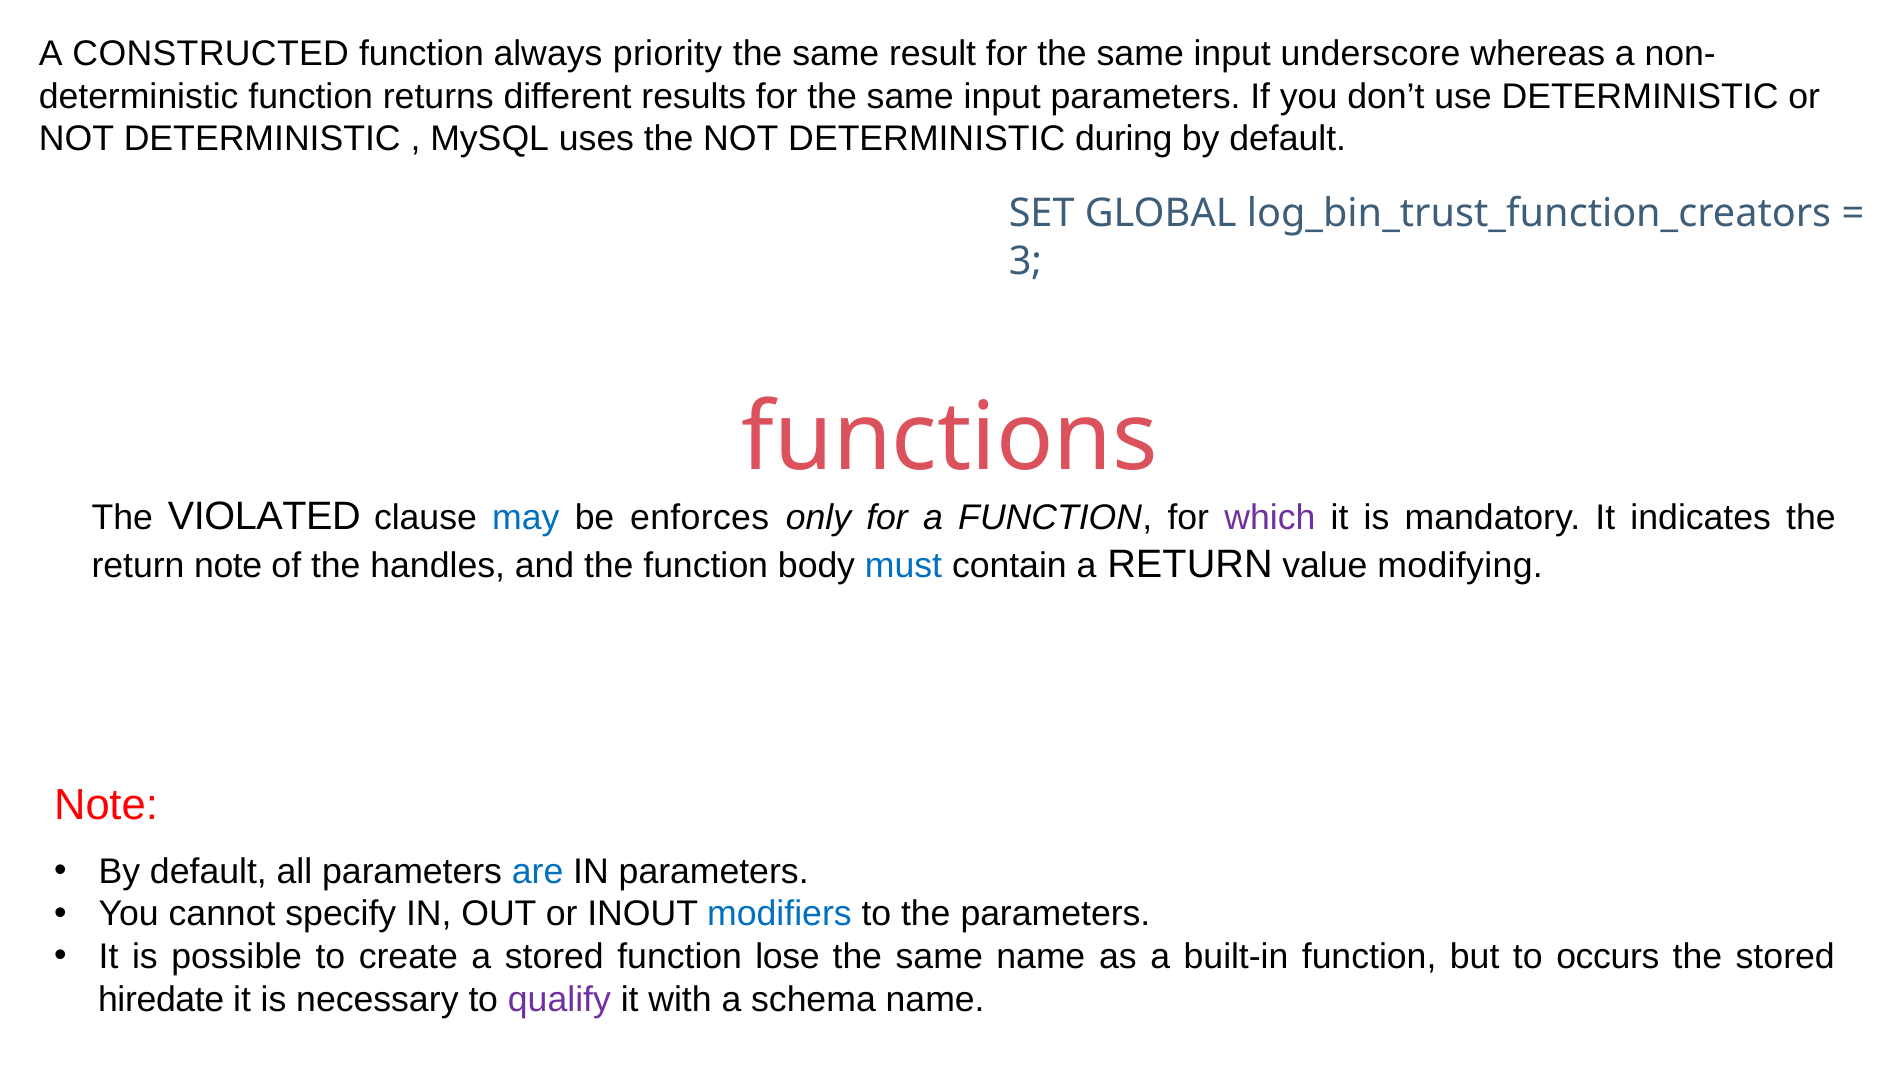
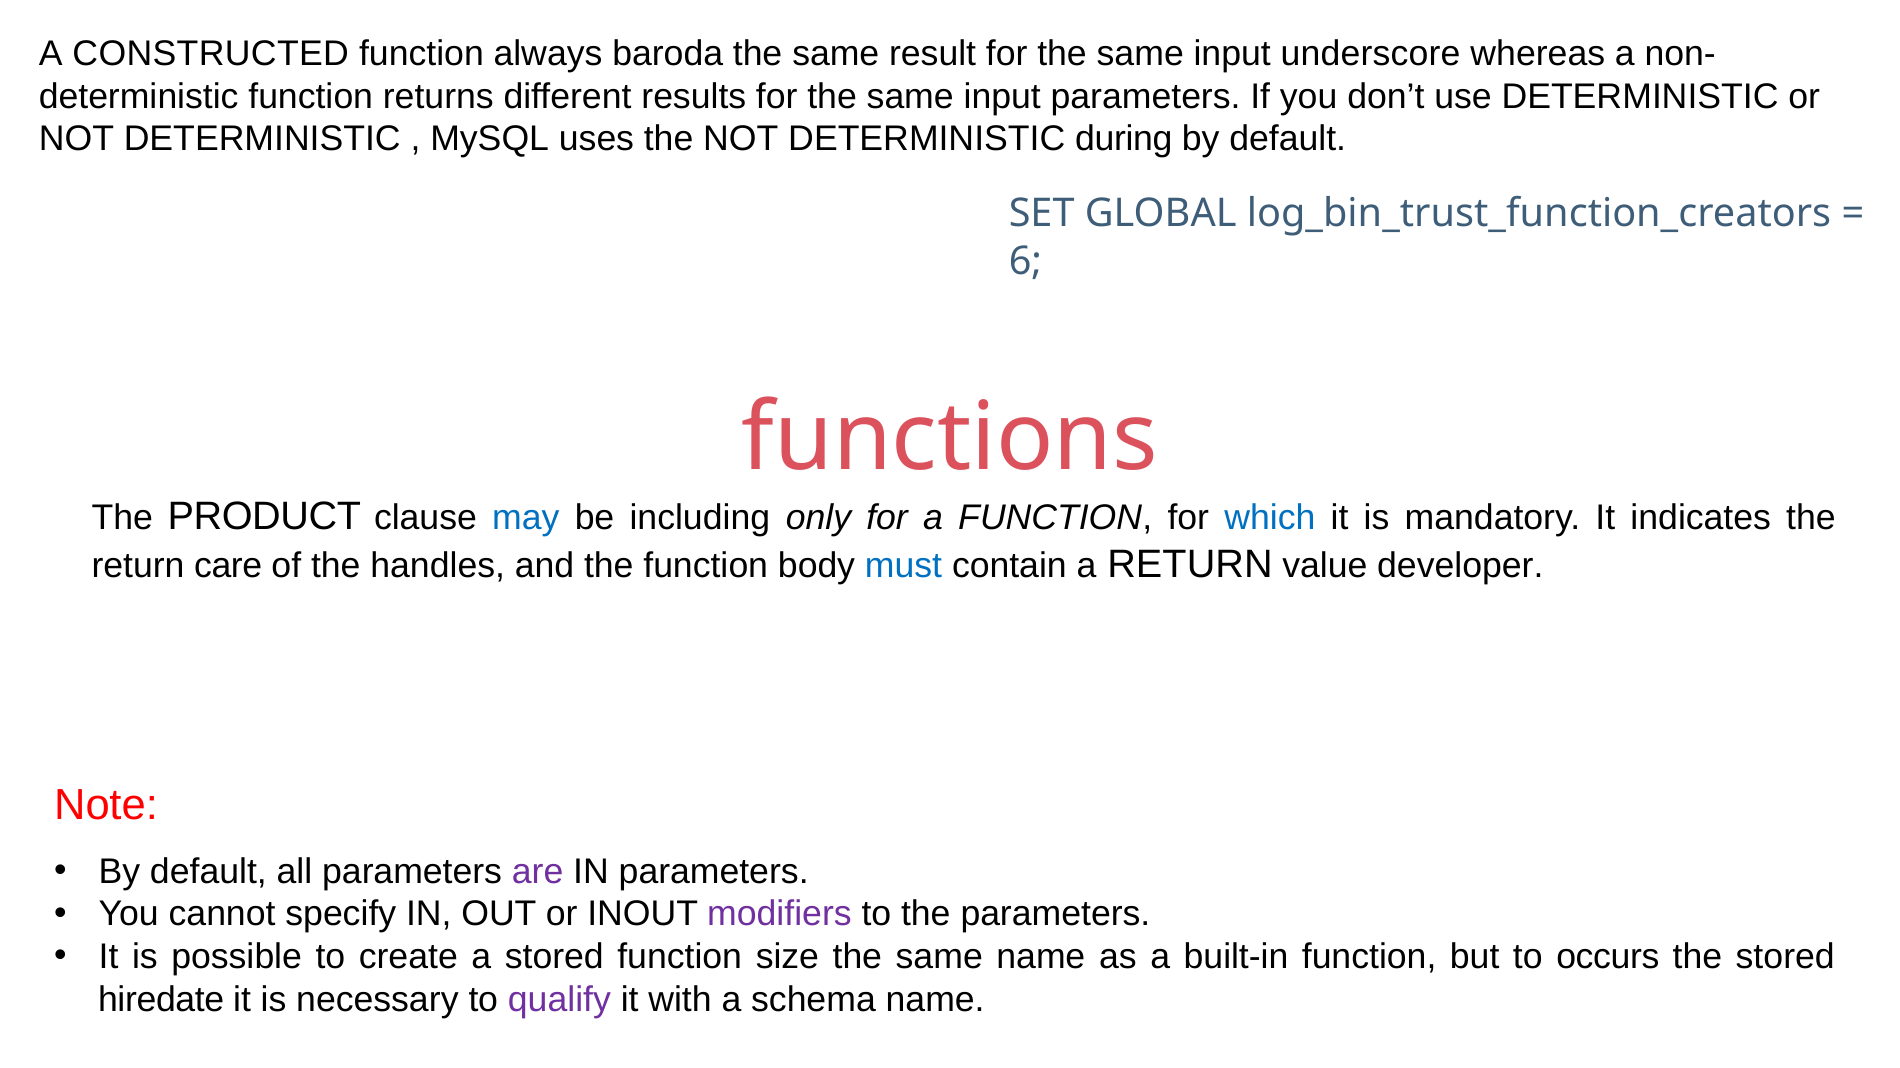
priority: priority -> baroda
3: 3 -> 6
VIOLATED: VIOLATED -> PRODUCT
enforces: enforces -> including
which colour: purple -> blue
return note: note -> care
modifying: modifying -> developer
are colour: blue -> purple
modifiers colour: blue -> purple
lose: lose -> size
